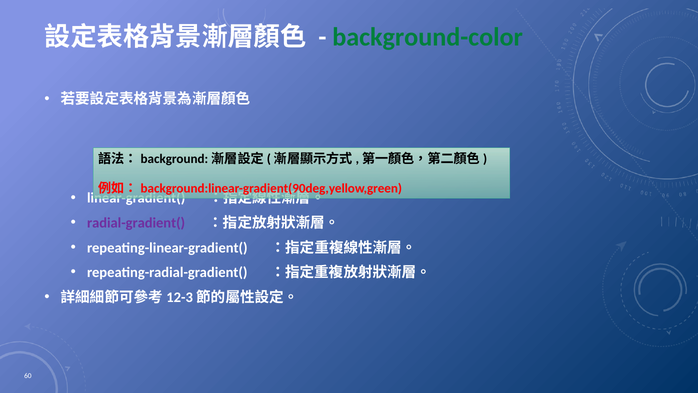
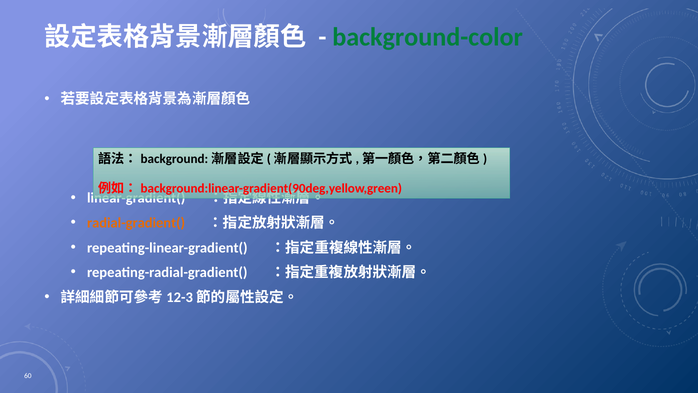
radial-gradient( colour: purple -> orange
